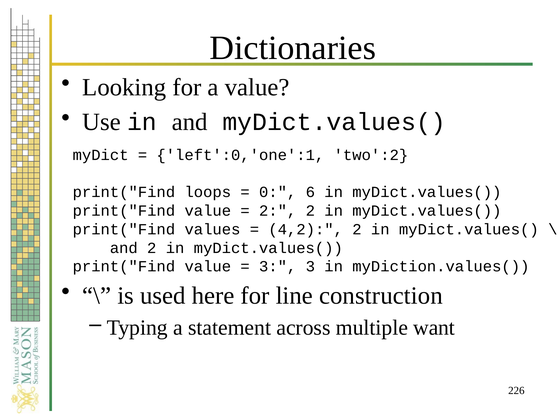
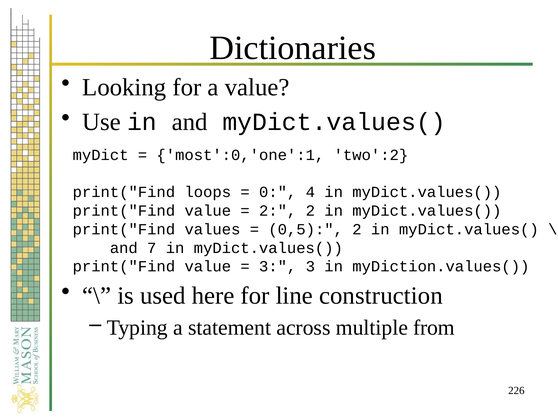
left':0,'one':1: left':0,'one':1 -> most':0,'one':1
6: 6 -> 4
4,2: 4,2 -> 0,5
and 2: 2 -> 7
want: want -> from
